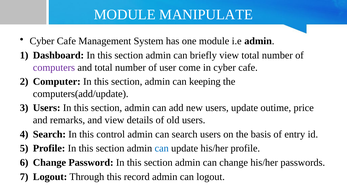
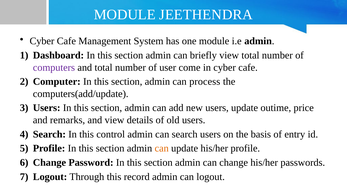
MANIPULATE: MANIPULATE -> JEETHENDRA
keeping: keeping -> process
can at (162, 149) colour: blue -> orange
